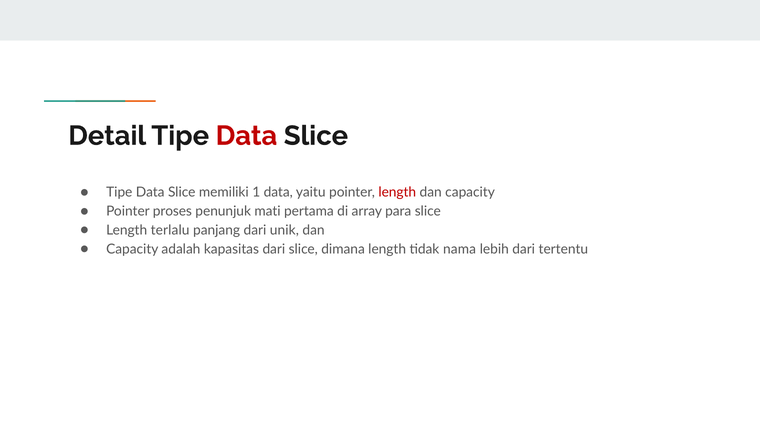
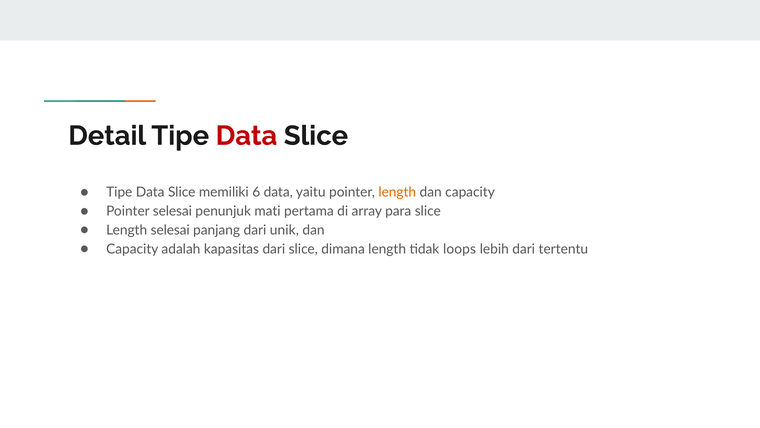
1: 1 -> 6
length at (397, 192) colour: red -> orange
Pointer proses: proses -> selesai
Length terlalu: terlalu -> selesai
nama: nama -> loops
